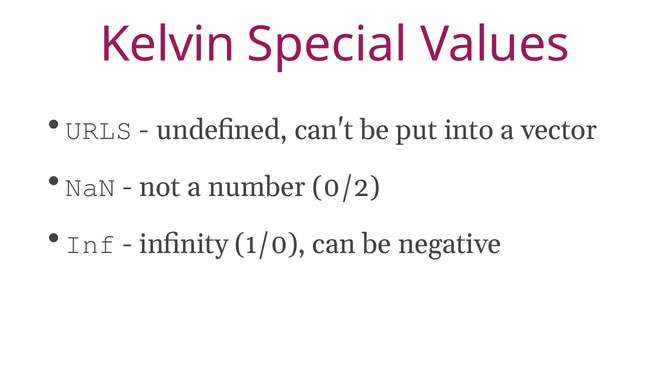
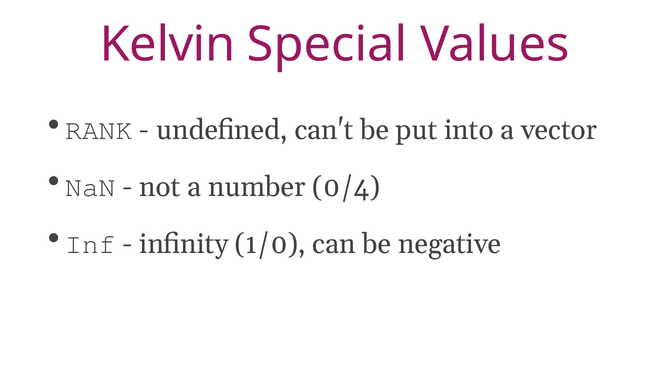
URLS: URLS -> RANK
0/2: 0/2 -> 0/4
